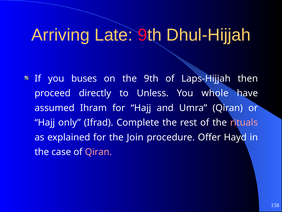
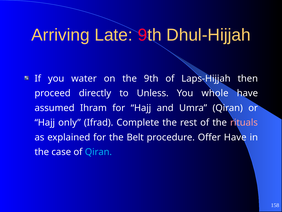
buses: buses -> water
Join: Join -> Belt
Offer Hayd: Hayd -> Have
Qiran at (98, 152) colour: pink -> light blue
